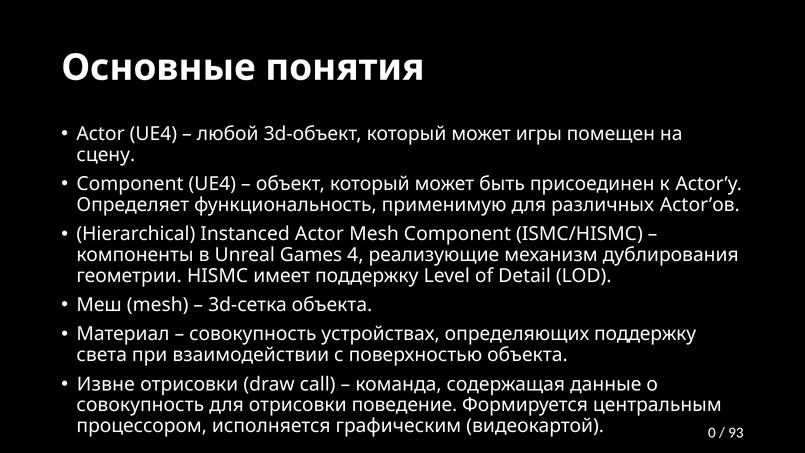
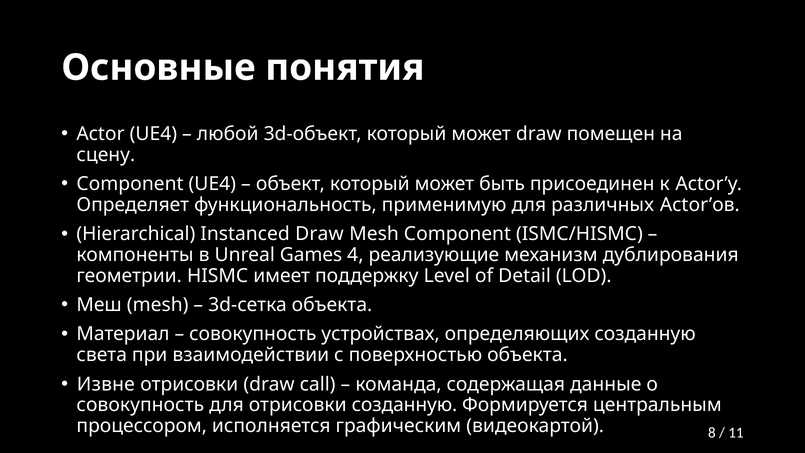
может игры: игры -> draw
Instanced Actor: Actor -> Draw
определяющих поддержку: поддержку -> созданную
отрисовки поведение: поведение -> созданную
0: 0 -> 8
93: 93 -> 11
